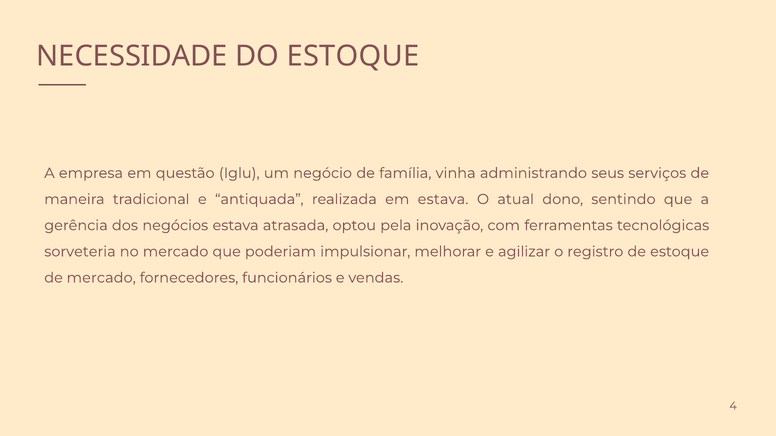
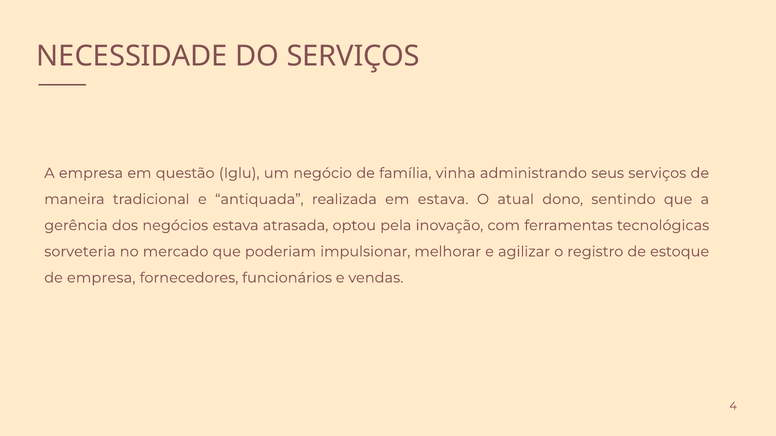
DO ESTOQUE: ESTOQUE -> SERVIÇOS
de mercado: mercado -> empresa
